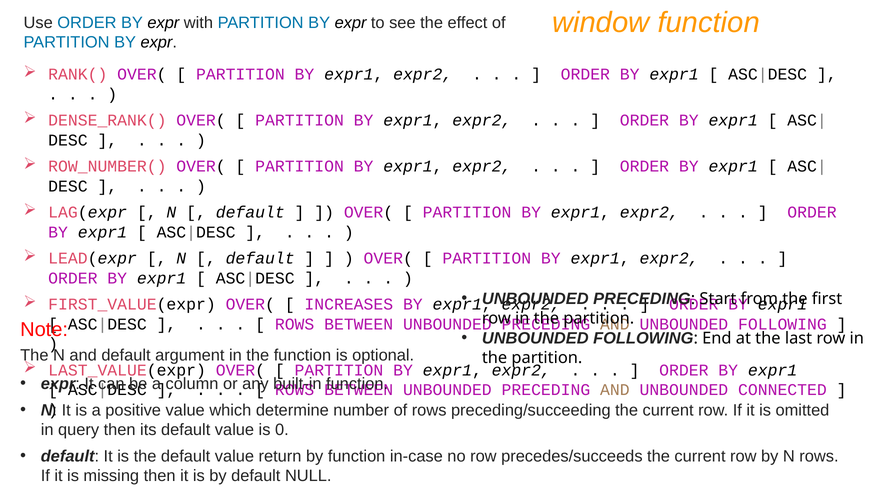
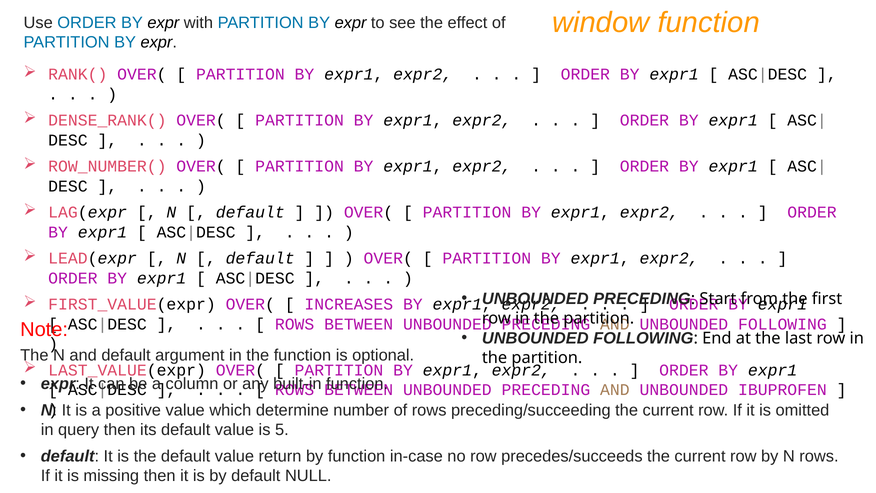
CONNECTED: CONNECTED -> IBUPROFEN
0: 0 -> 5
